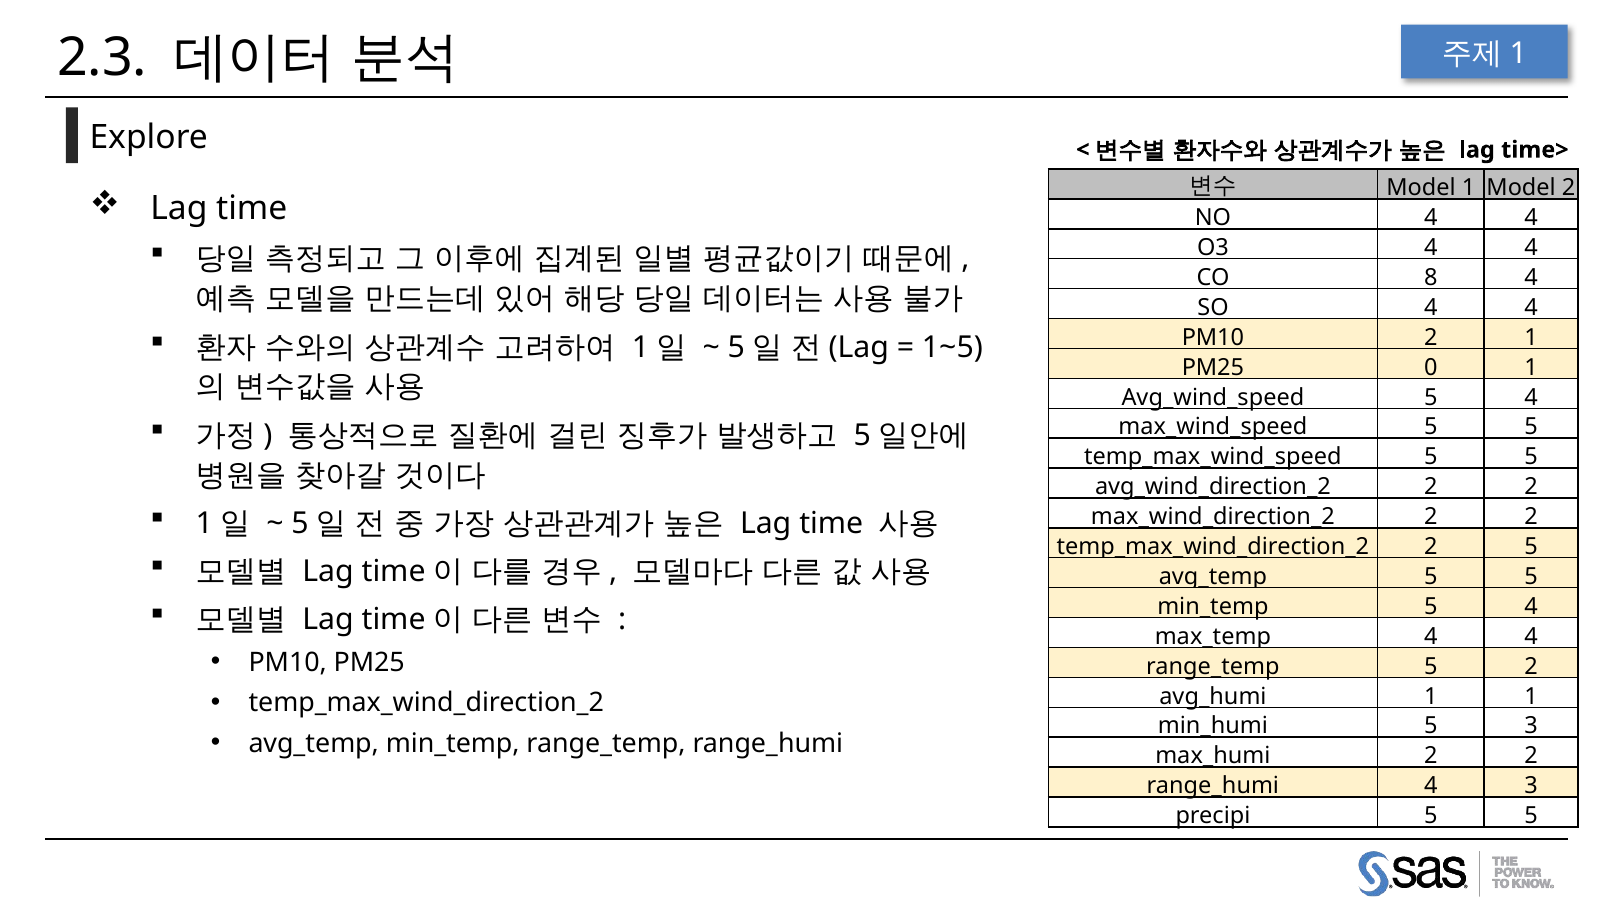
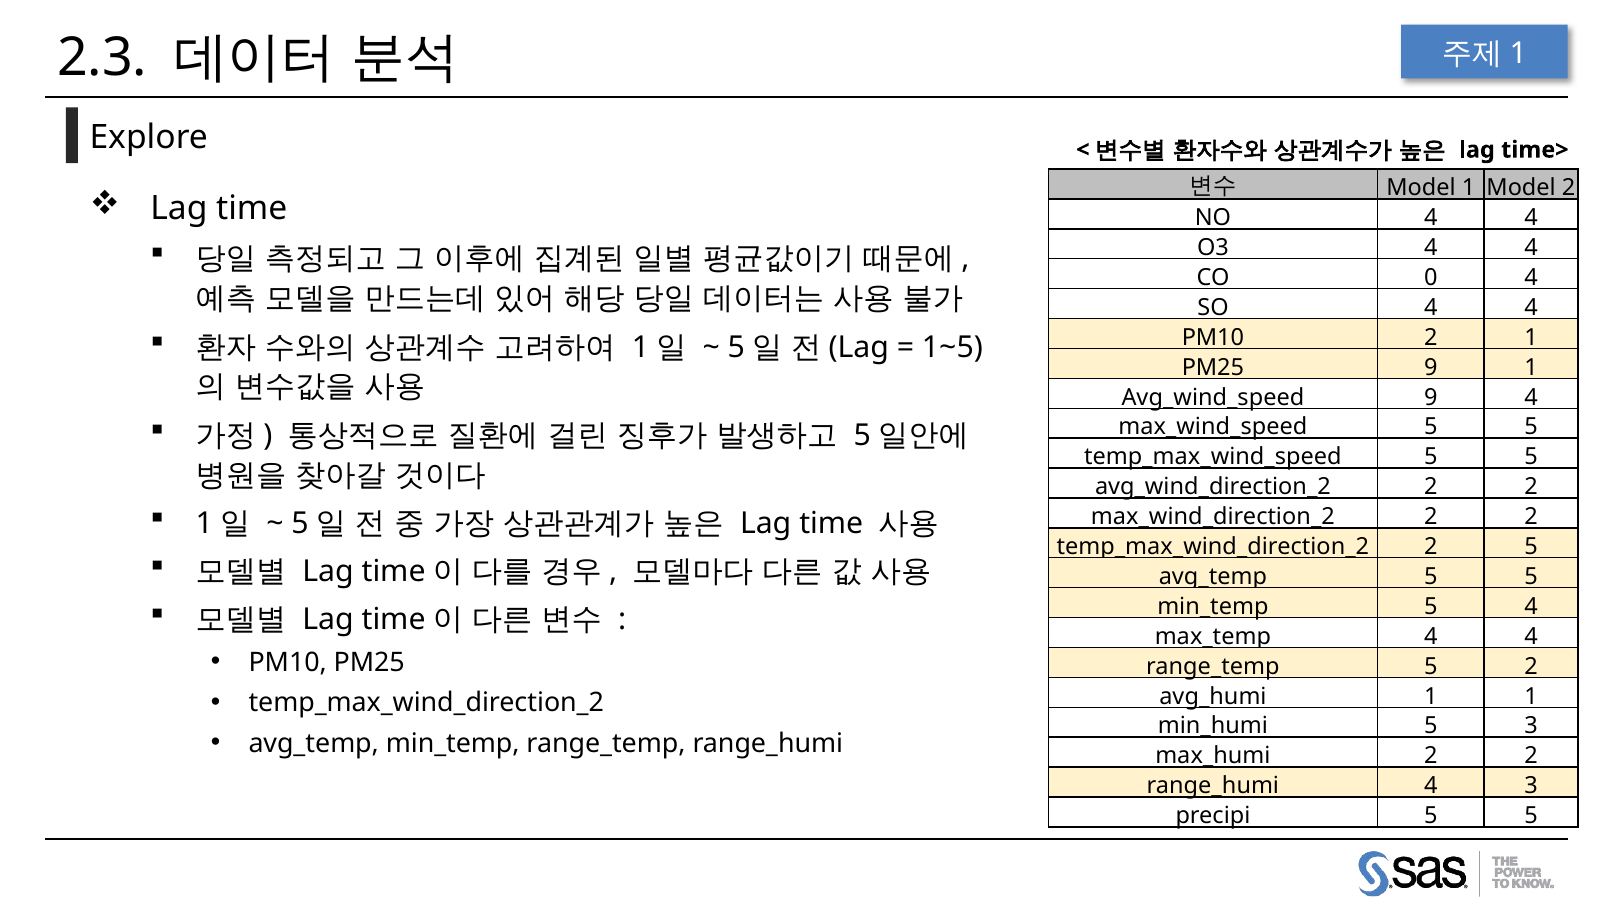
8: 8 -> 0
PM25 0: 0 -> 9
5 at (1431, 397): 5 -> 9
